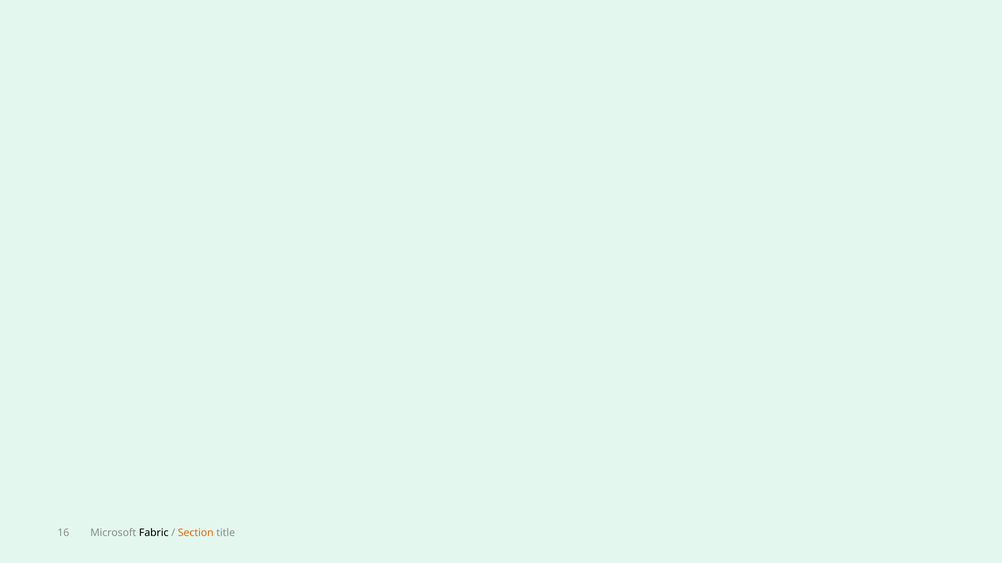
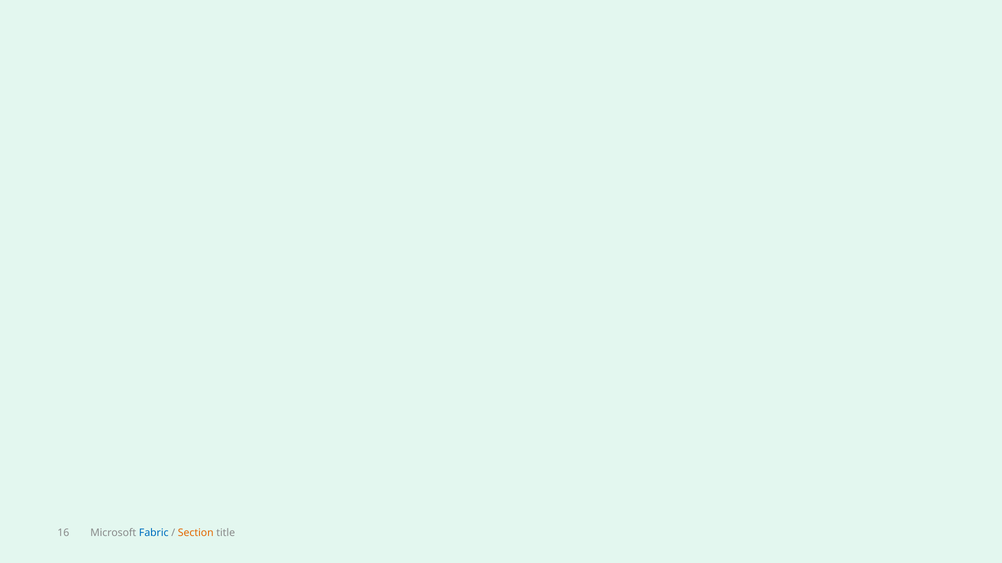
Fabric colour: black -> blue
